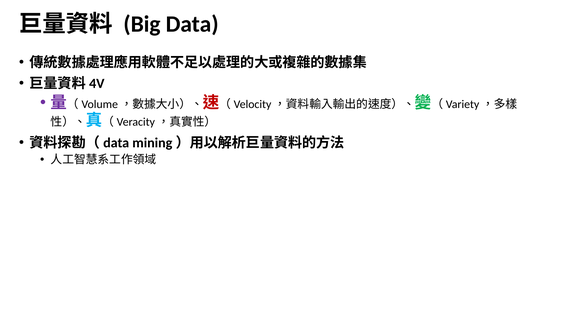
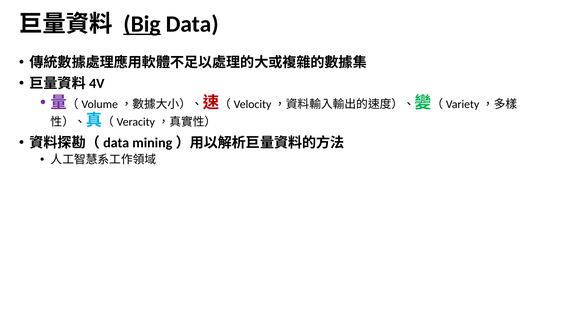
Big underline: none -> present
